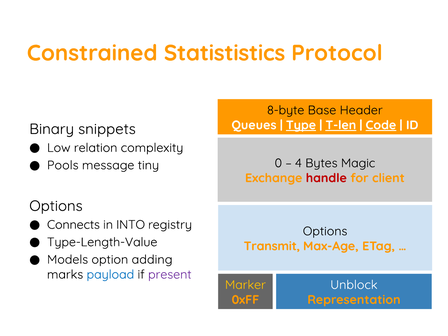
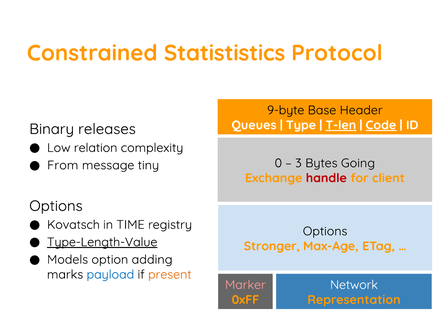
8-byte: 8-byte -> 9-byte
Type underline: present -> none
snippets: snippets -> releases
4: 4 -> 3
Magic: Magic -> Going
Pools: Pools -> From
Connects: Connects -> Kovatsch
INTO: INTO -> TIME
Type-Length-Value underline: none -> present
Transmit: Transmit -> Stronger
present colour: purple -> orange
Marker colour: yellow -> pink
Unblock: Unblock -> Network
